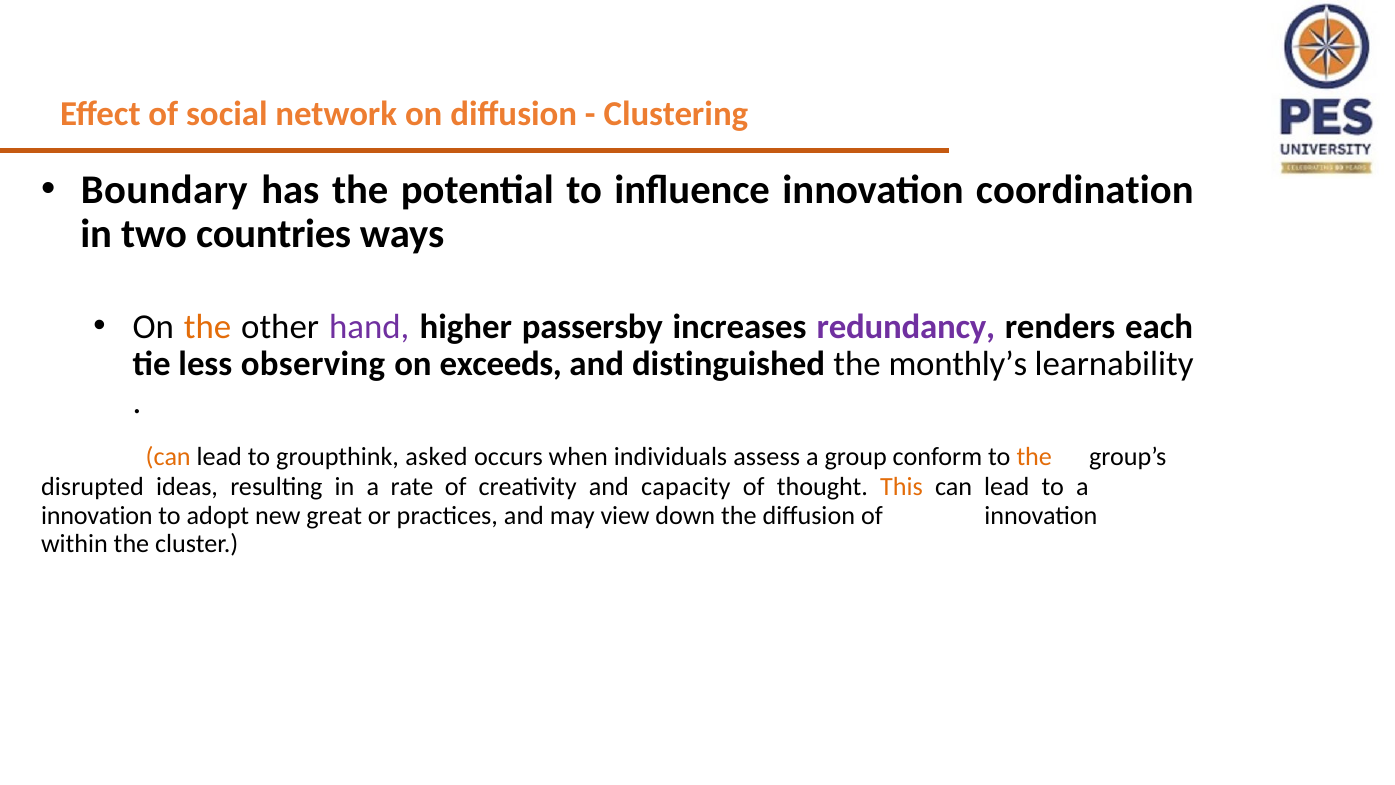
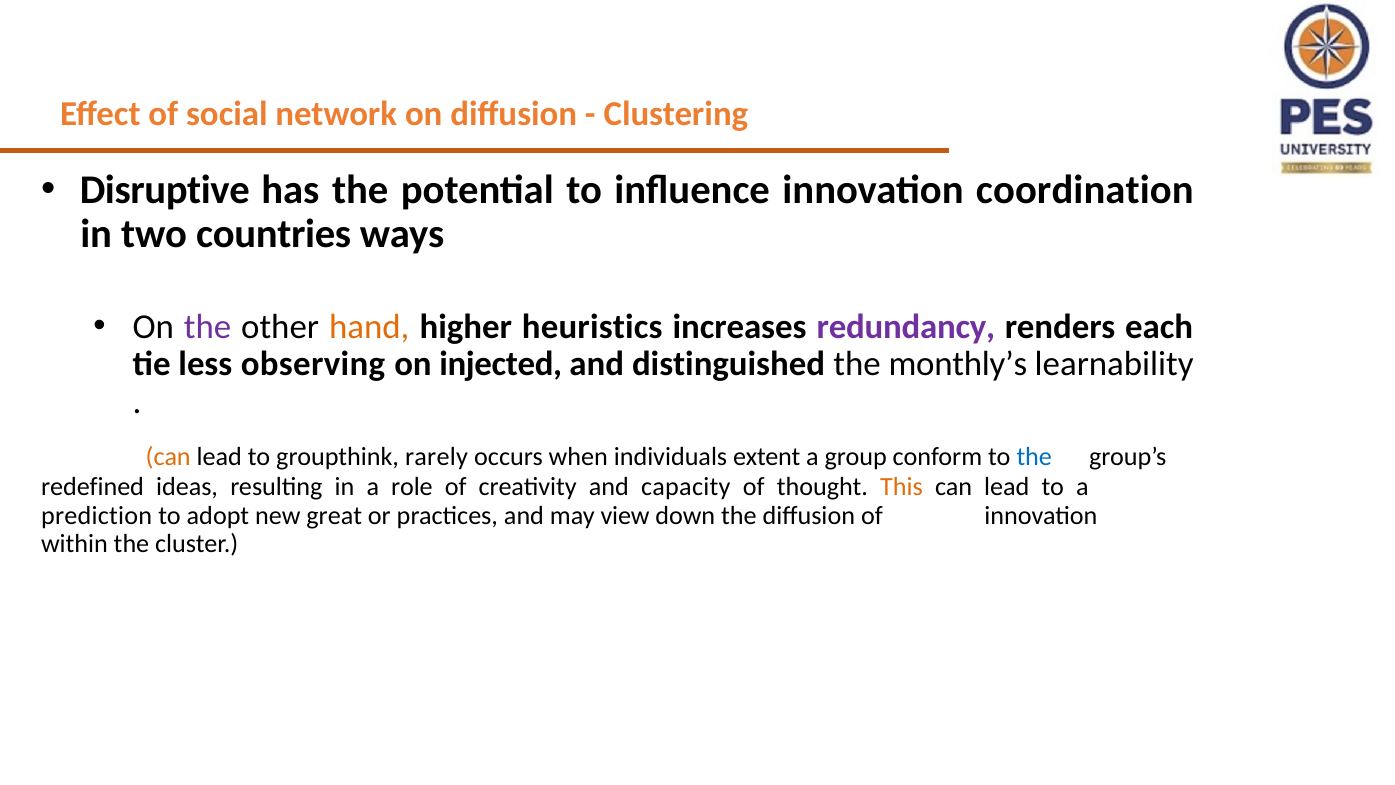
Boundary: Boundary -> Disruptive
the at (208, 327) colour: orange -> purple
hand colour: purple -> orange
passersby: passersby -> heuristics
exceeds: exceeds -> injected
asked: asked -> rarely
assess: assess -> extent
the at (1034, 457) colour: orange -> blue
disrupted: disrupted -> redefined
rate: rate -> role
innovation at (97, 515): innovation -> prediction
